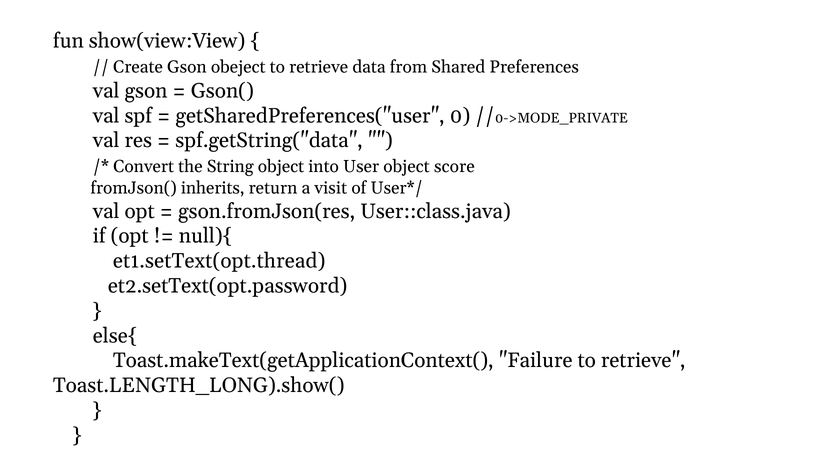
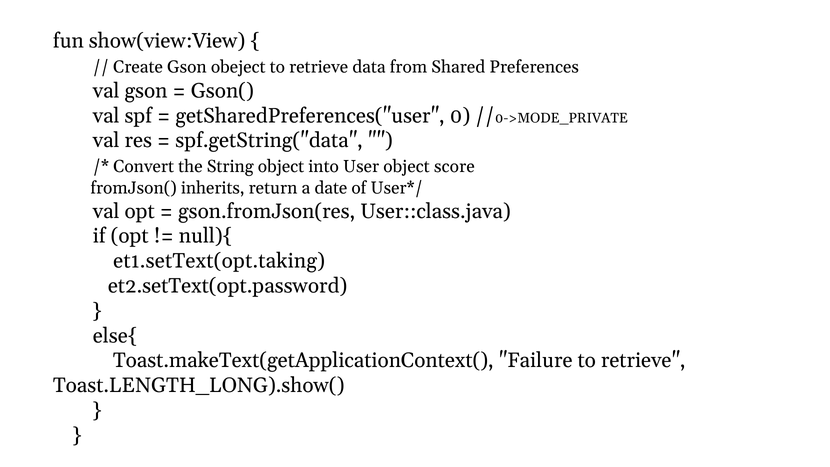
visit: visit -> date
et1.setText(opt.thread: et1.setText(opt.thread -> et1.setText(opt.taking
